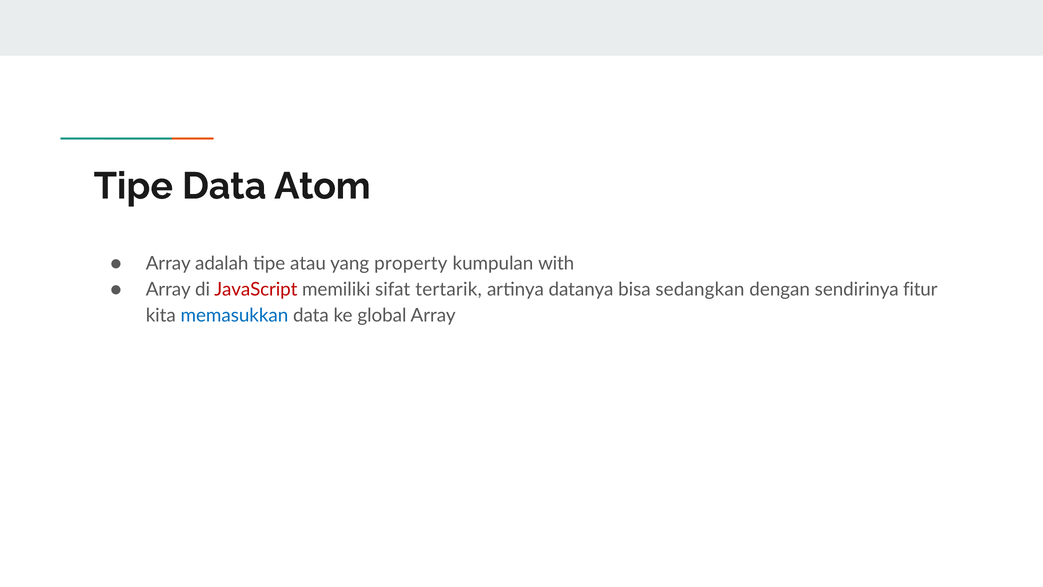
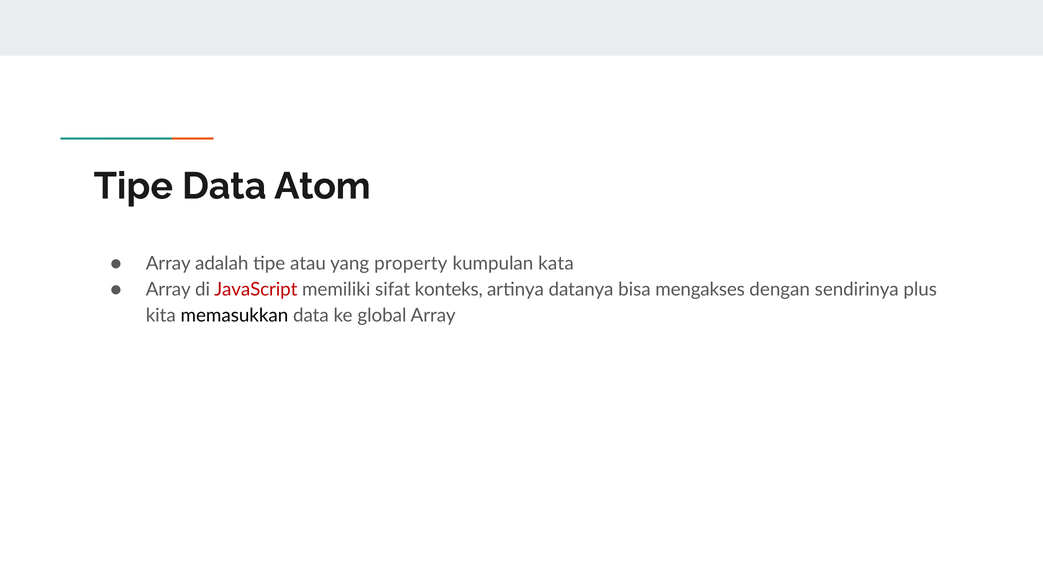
with: with -> kata
tertarik: tertarik -> konteks
sedangkan: sedangkan -> mengakses
fitur: fitur -> plus
memasukkan colour: blue -> black
